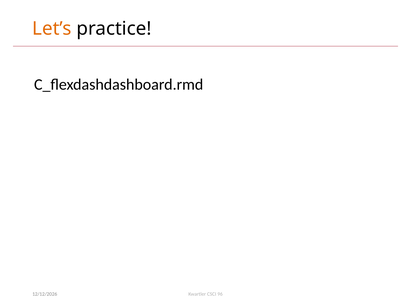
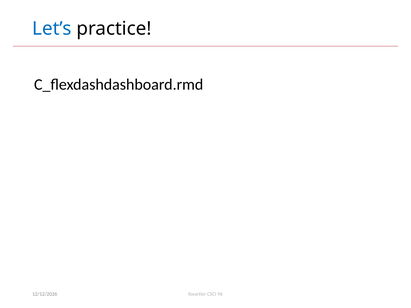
Let’s colour: orange -> blue
